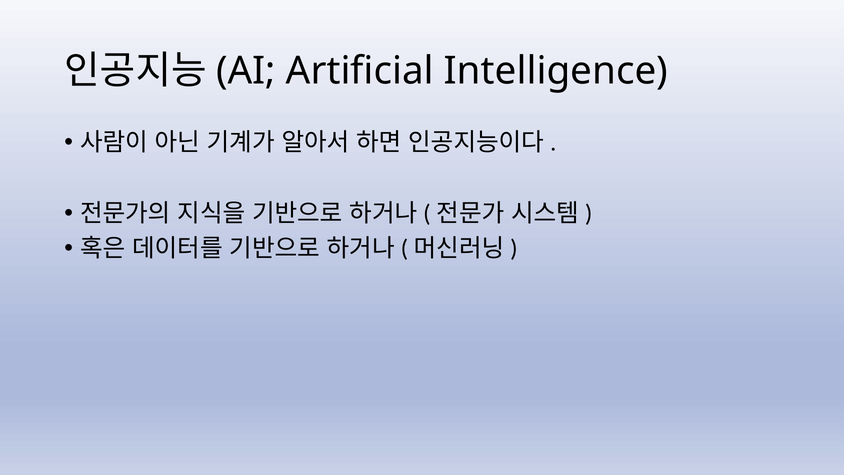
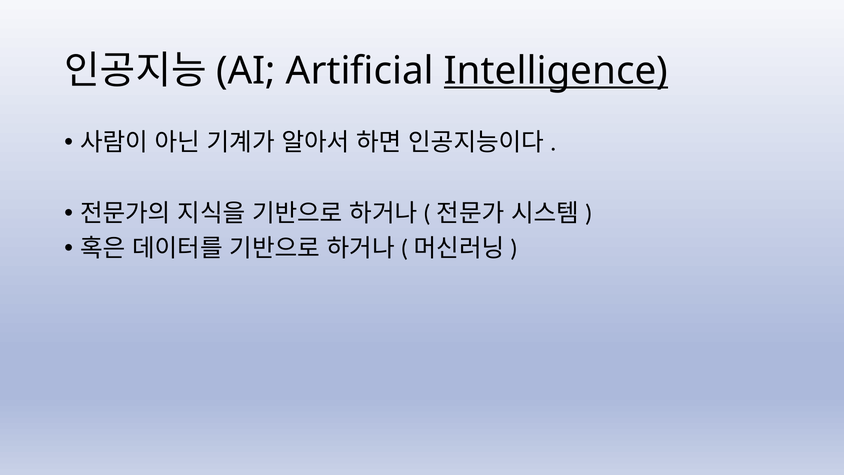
Intelligence underline: none -> present
